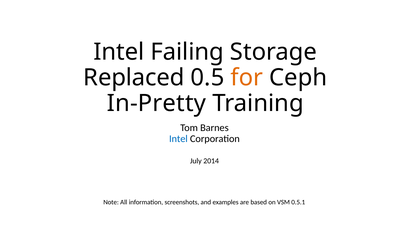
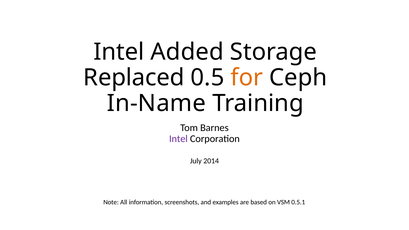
Failing: Failing -> Added
In-Pretty: In-Pretty -> In-Name
Intel at (178, 139) colour: blue -> purple
